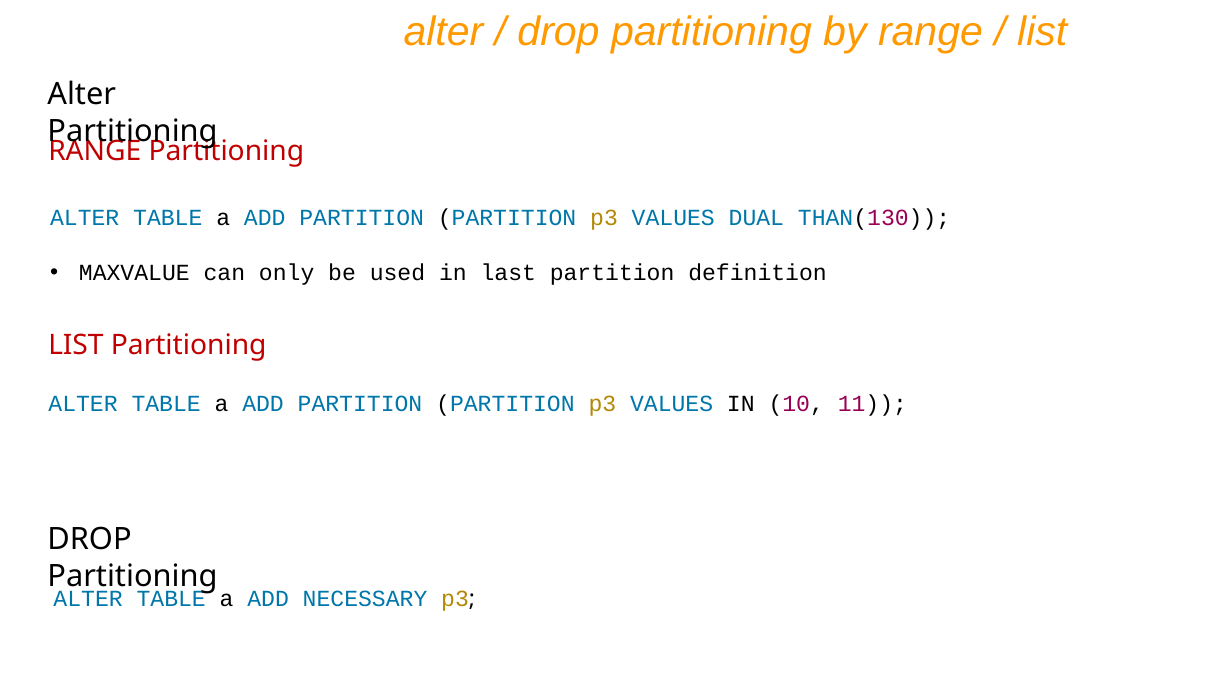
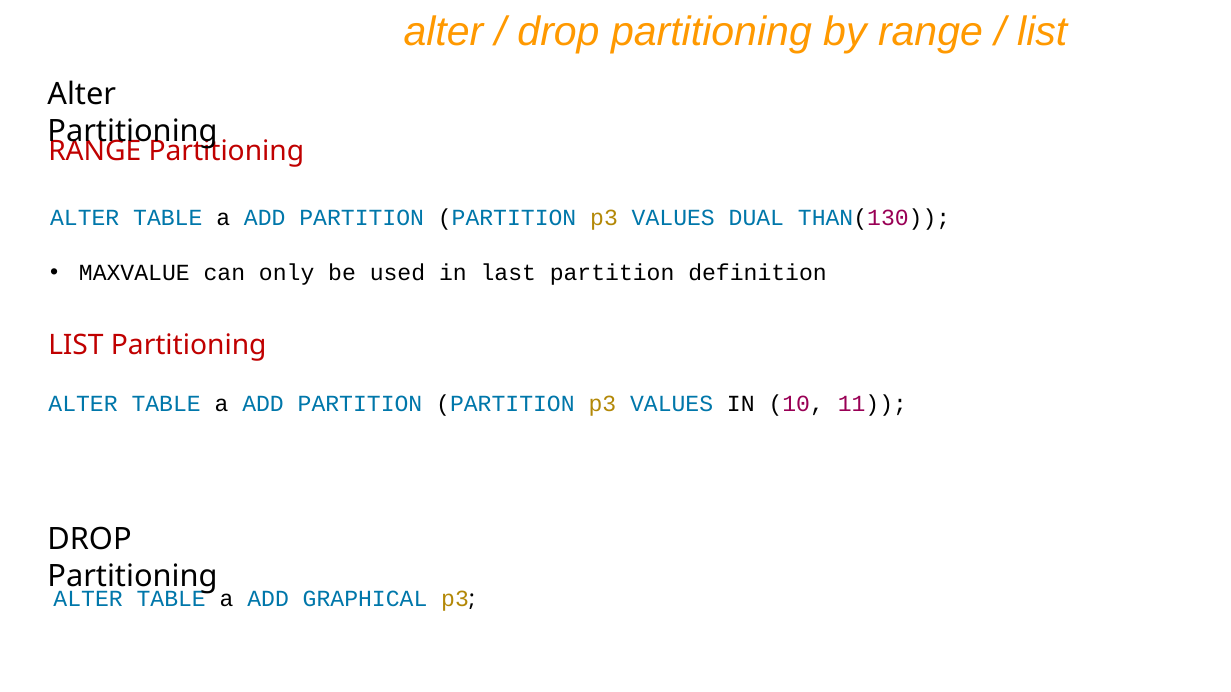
NECESSARY: NECESSARY -> GRAPHICAL
